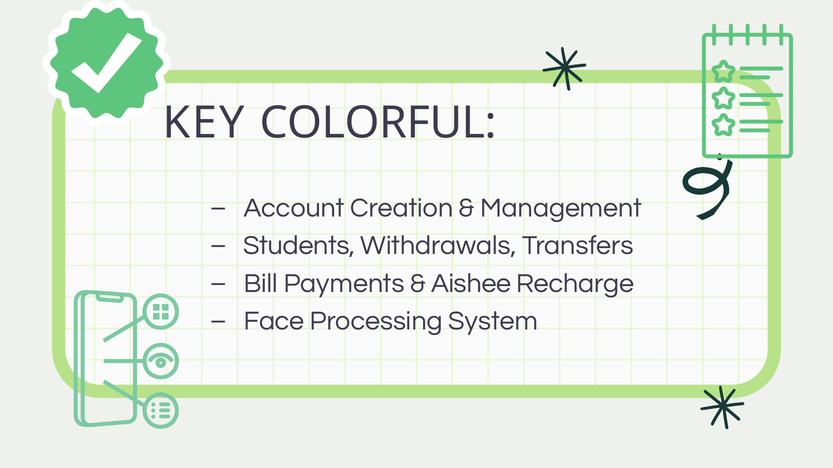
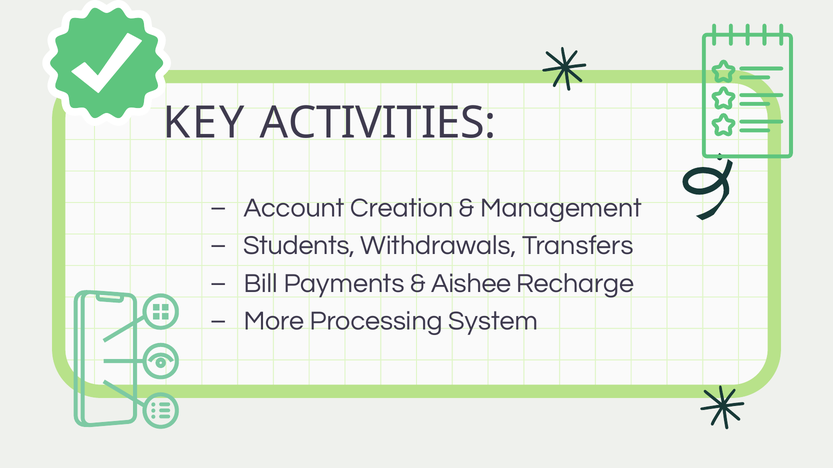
COLORFUL: COLORFUL -> ACTIVITIES
Face: Face -> More
